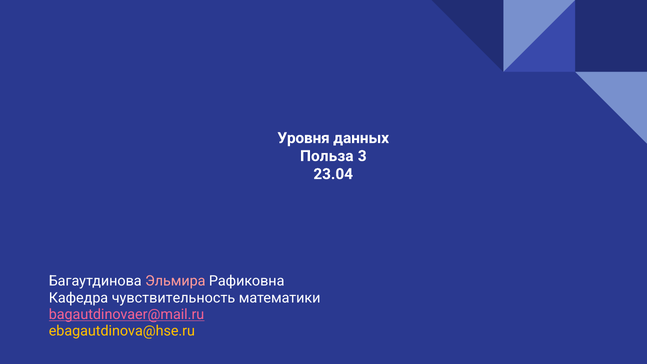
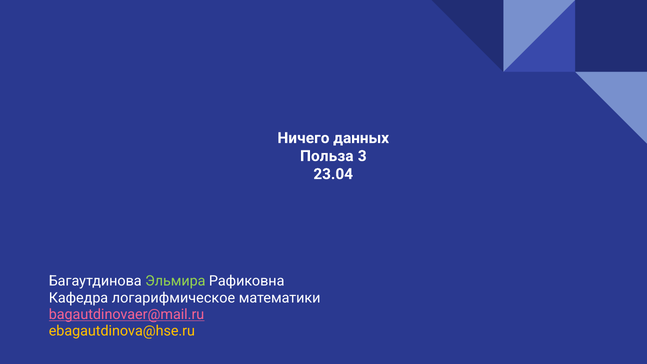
Уровня: Уровня -> Ничего
Эльмира colour: pink -> light green
чувствительность: чувствительность -> логарифмическое
